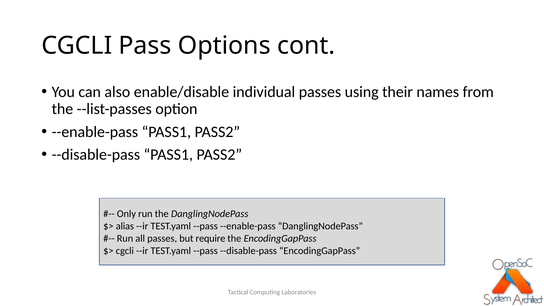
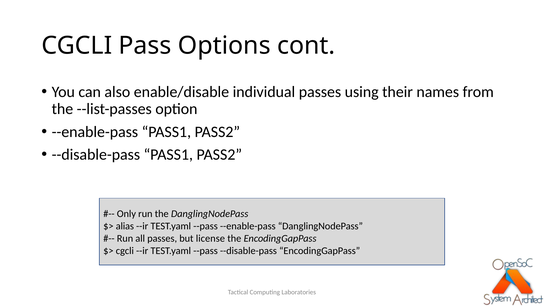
require: require -> license
